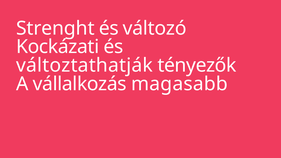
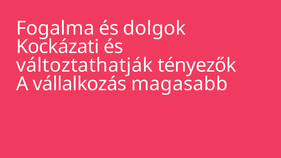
Strenght: Strenght -> Fogalma
változó: változó -> dolgok
